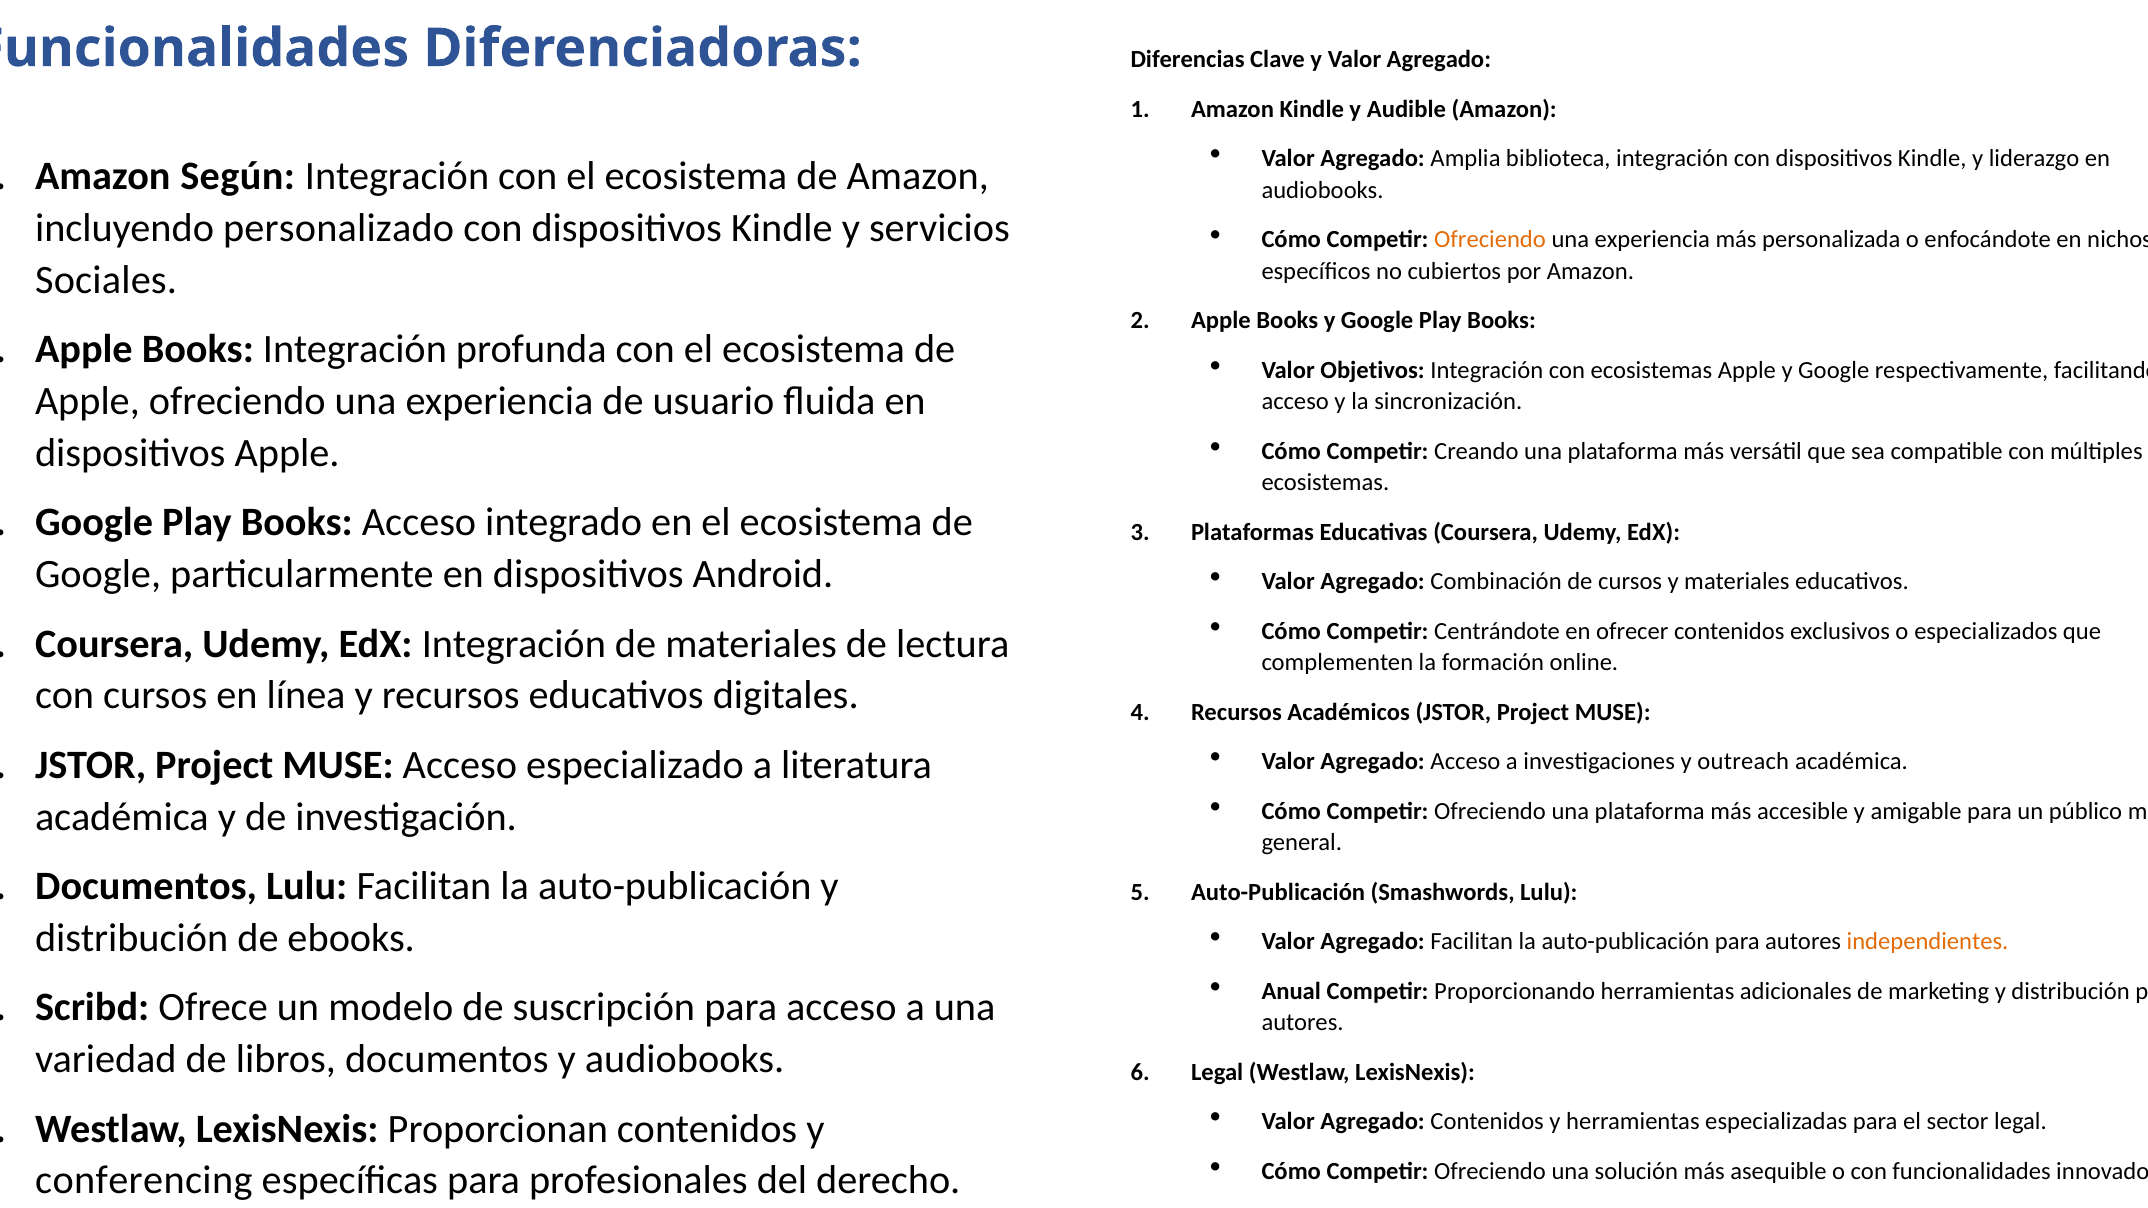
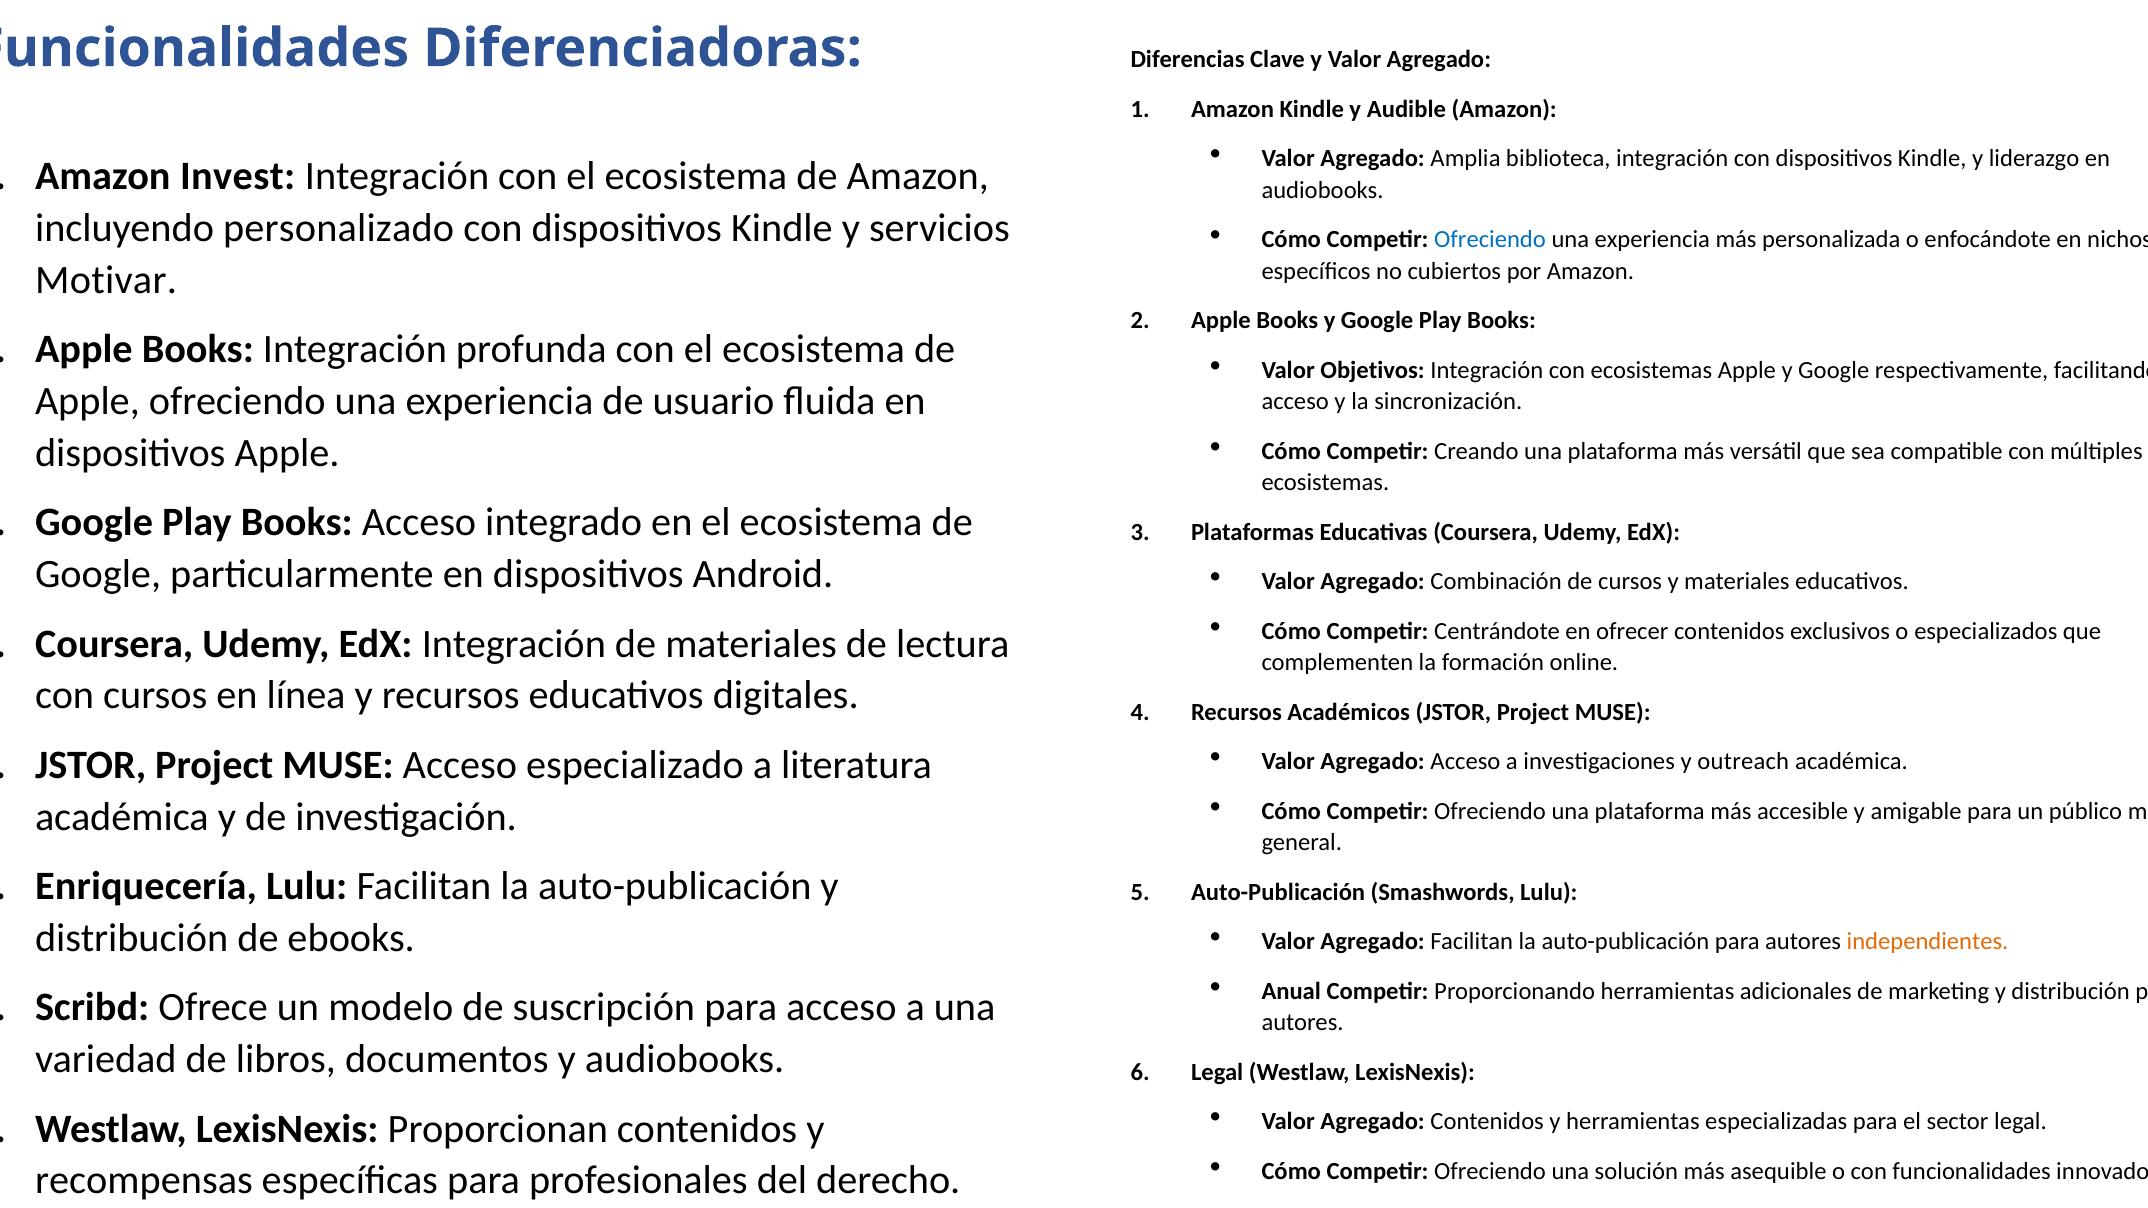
Según: Según -> Invest
Ofreciendo at (1490, 240) colour: orange -> blue
Sociales: Sociales -> Motivar
Documentos at (146, 886): Documentos -> Enriquecería
conferencing: conferencing -> recompensas
